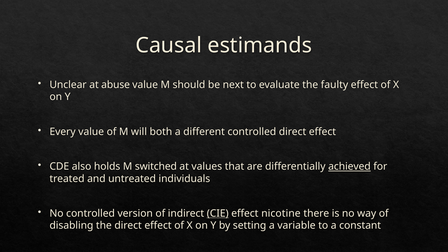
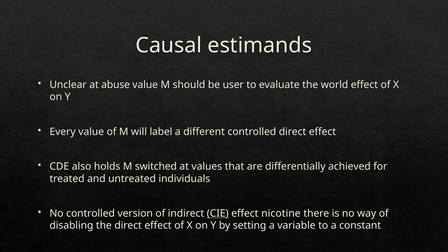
next: next -> user
faulty: faulty -> world
both: both -> label
achieved underline: present -> none
